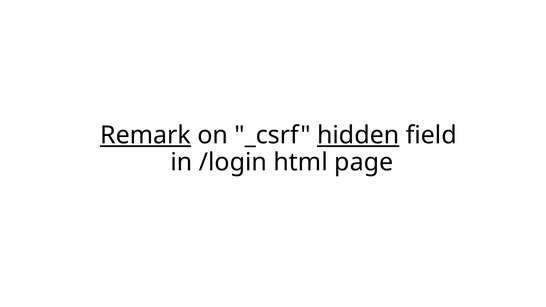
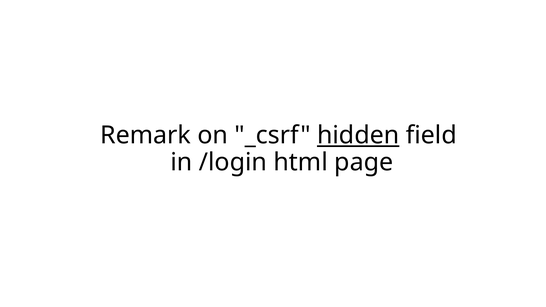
Remark underline: present -> none
